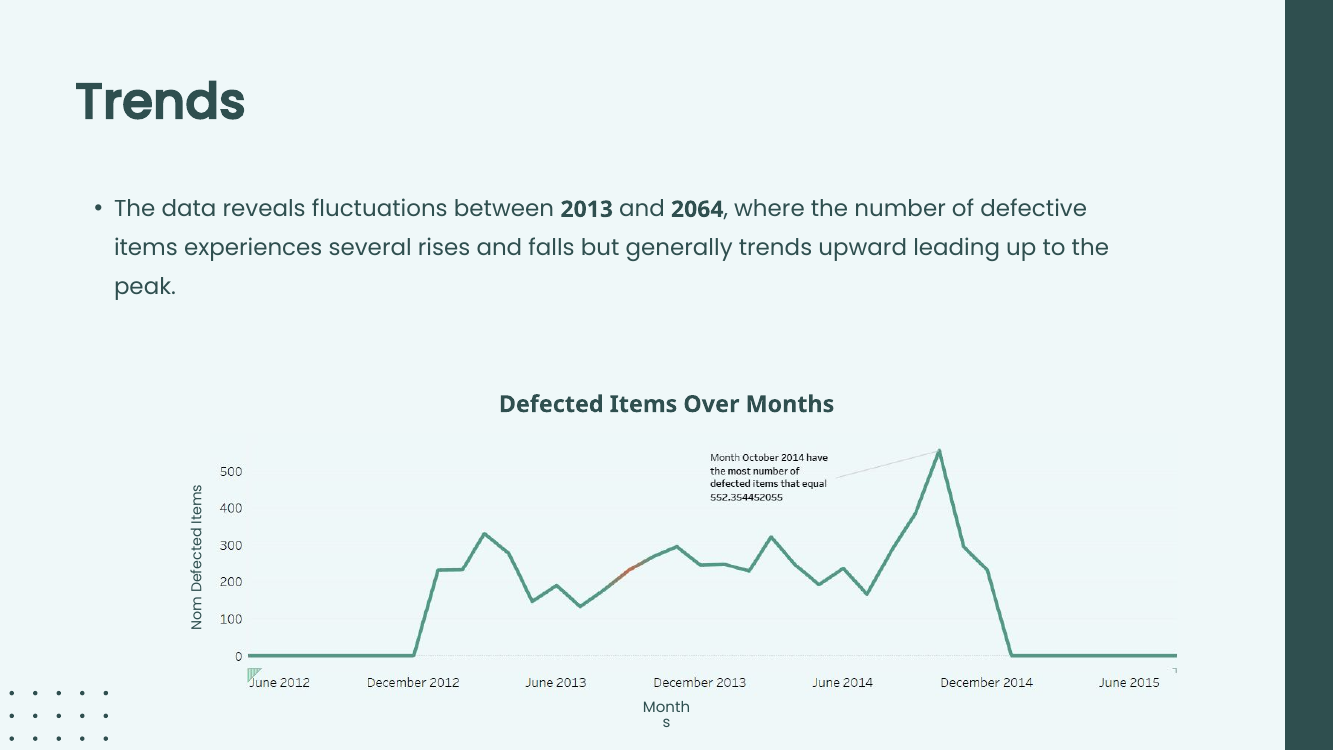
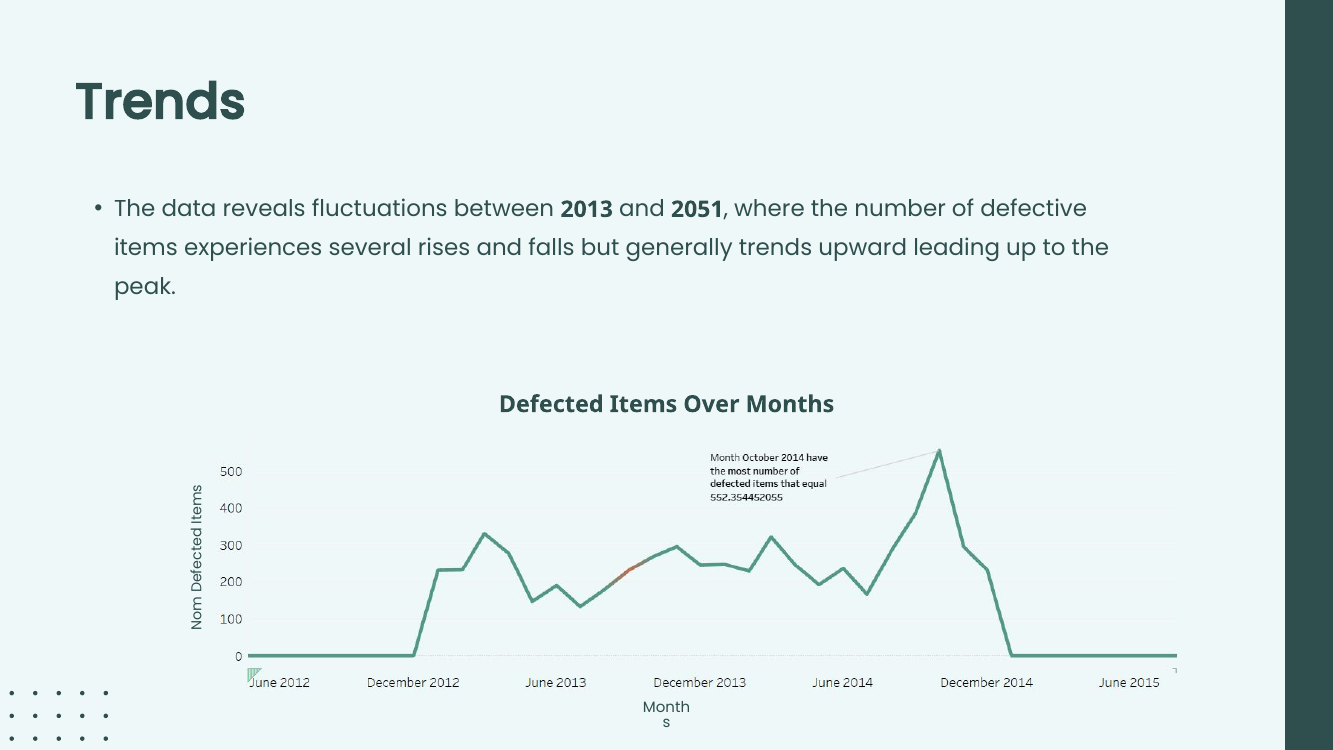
2064: 2064 -> 2051
